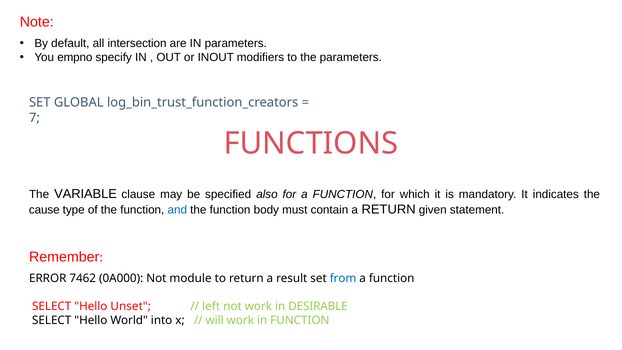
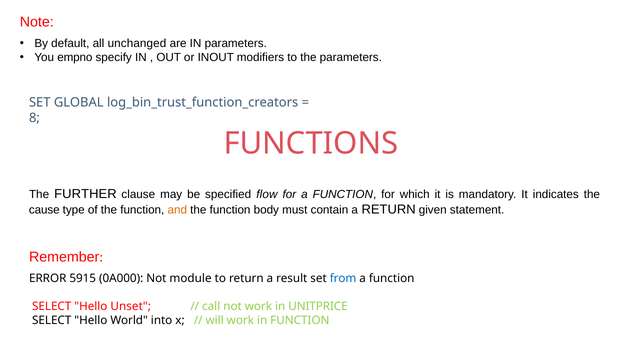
intersection: intersection -> unchanged
7: 7 -> 8
VARIABLE: VARIABLE -> FURTHER
also: also -> flow
and colour: blue -> orange
7462: 7462 -> 5915
left: left -> call
DESIRABLE: DESIRABLE -> UNITPRICE
